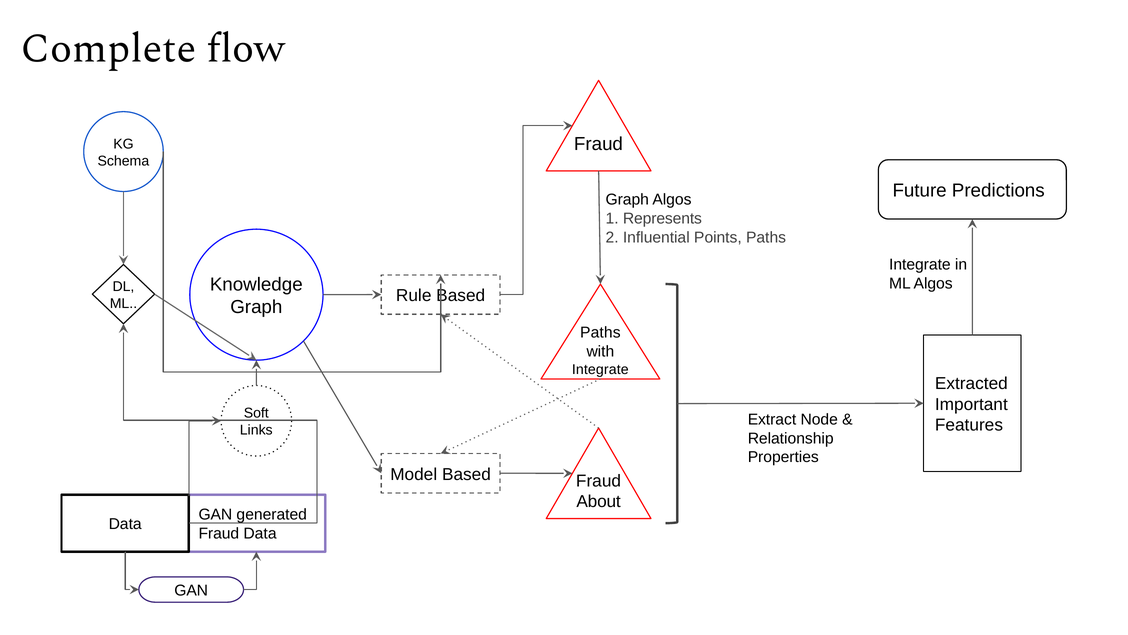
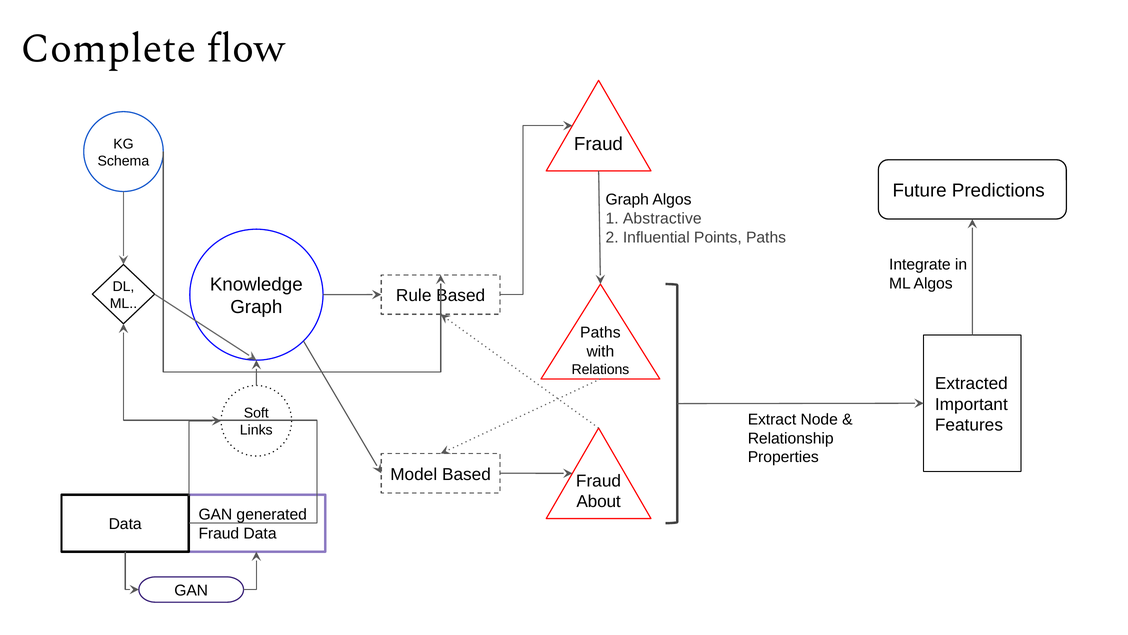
Represents: Represents -> Abstractive
Integrate at (600, 369): Integrate -> Relations
